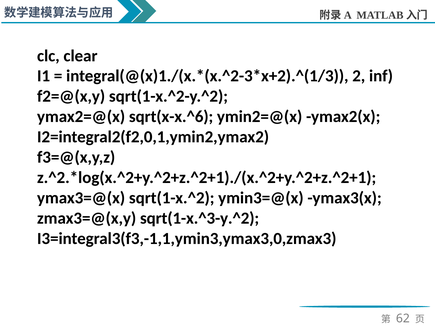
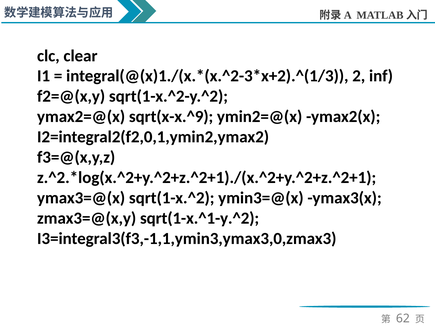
sqrt(x-x.^6: sqrt(x-x.^6 -> sqrt(x-x.^9
sqrt(1-x.^3-y.^2: sqrt(1-x.^3-y.^2 -> sqrt(1-x.^1-y.^2
